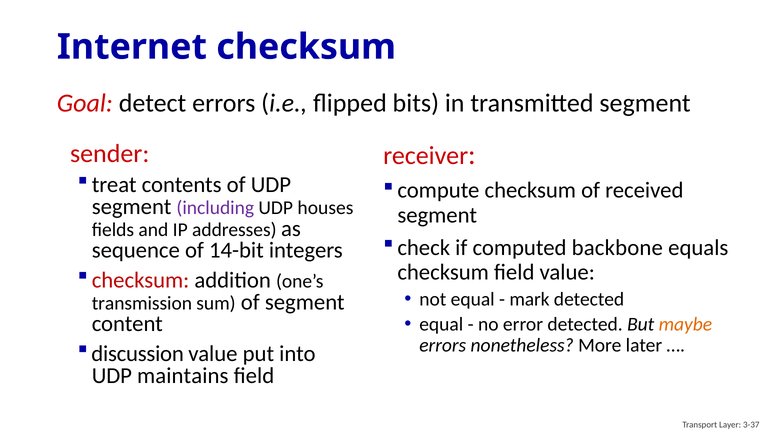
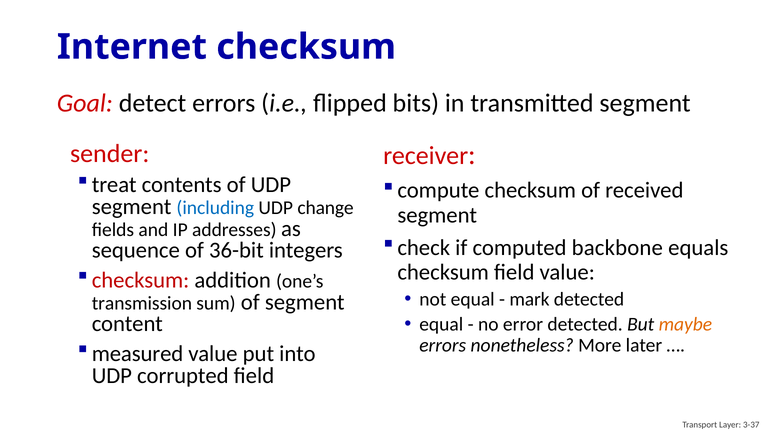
including colour: purple -> blue
houses: houses -> change
14-bit: 14-bit -> 36-bit
discussion: discussion -> measured
maintains: maintains -> corrupted
